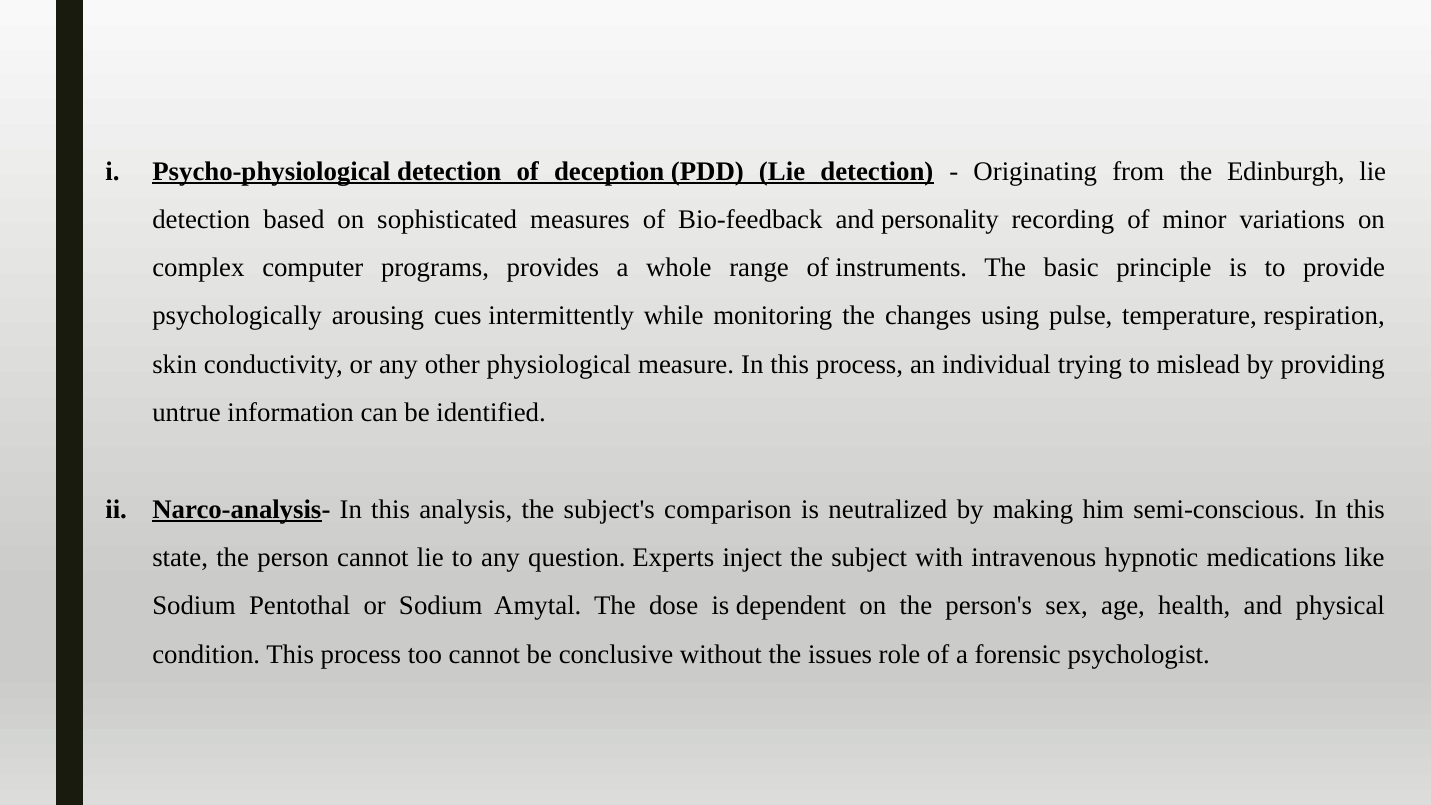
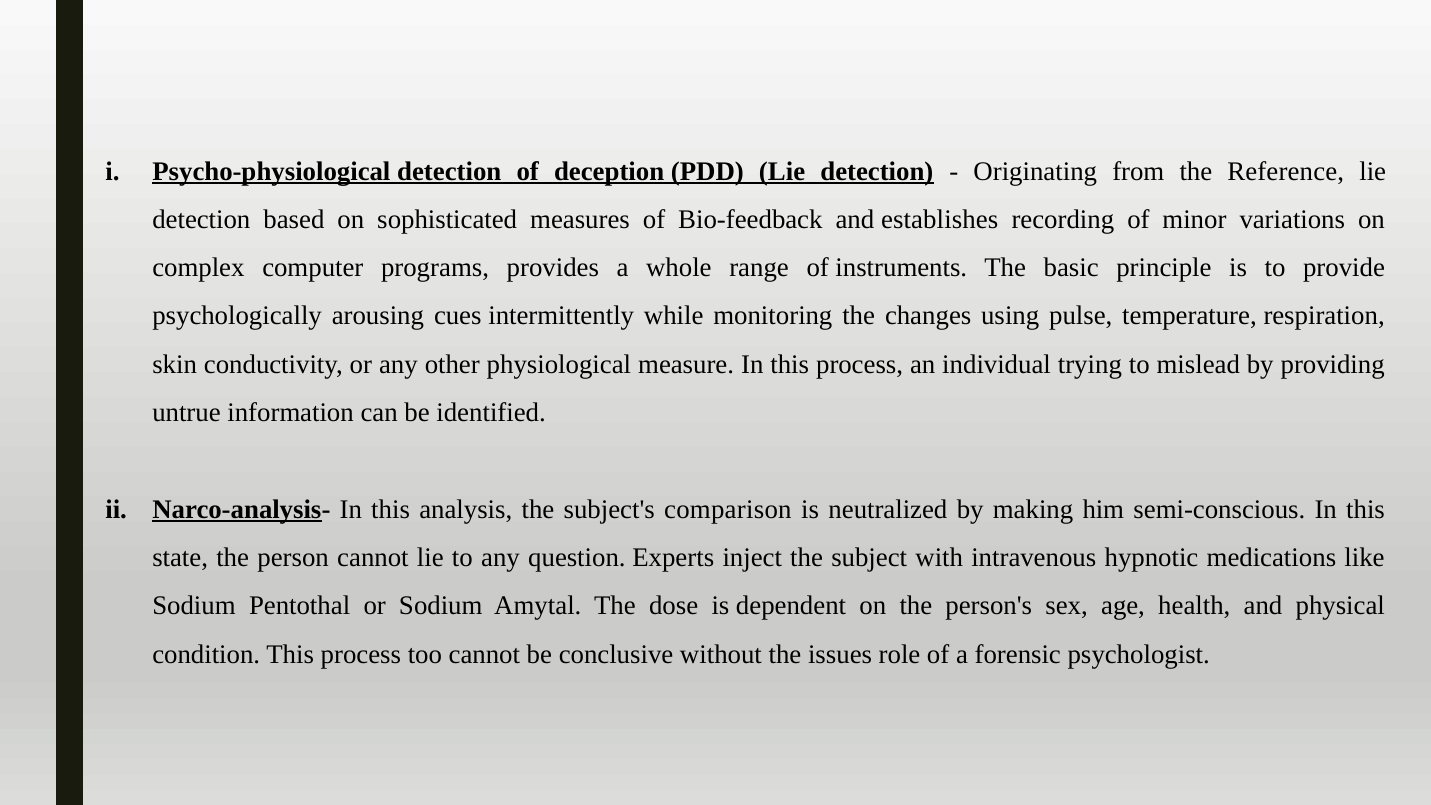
Edinburgh: Edinburgh -> Reference
personality: personality -> establishes
